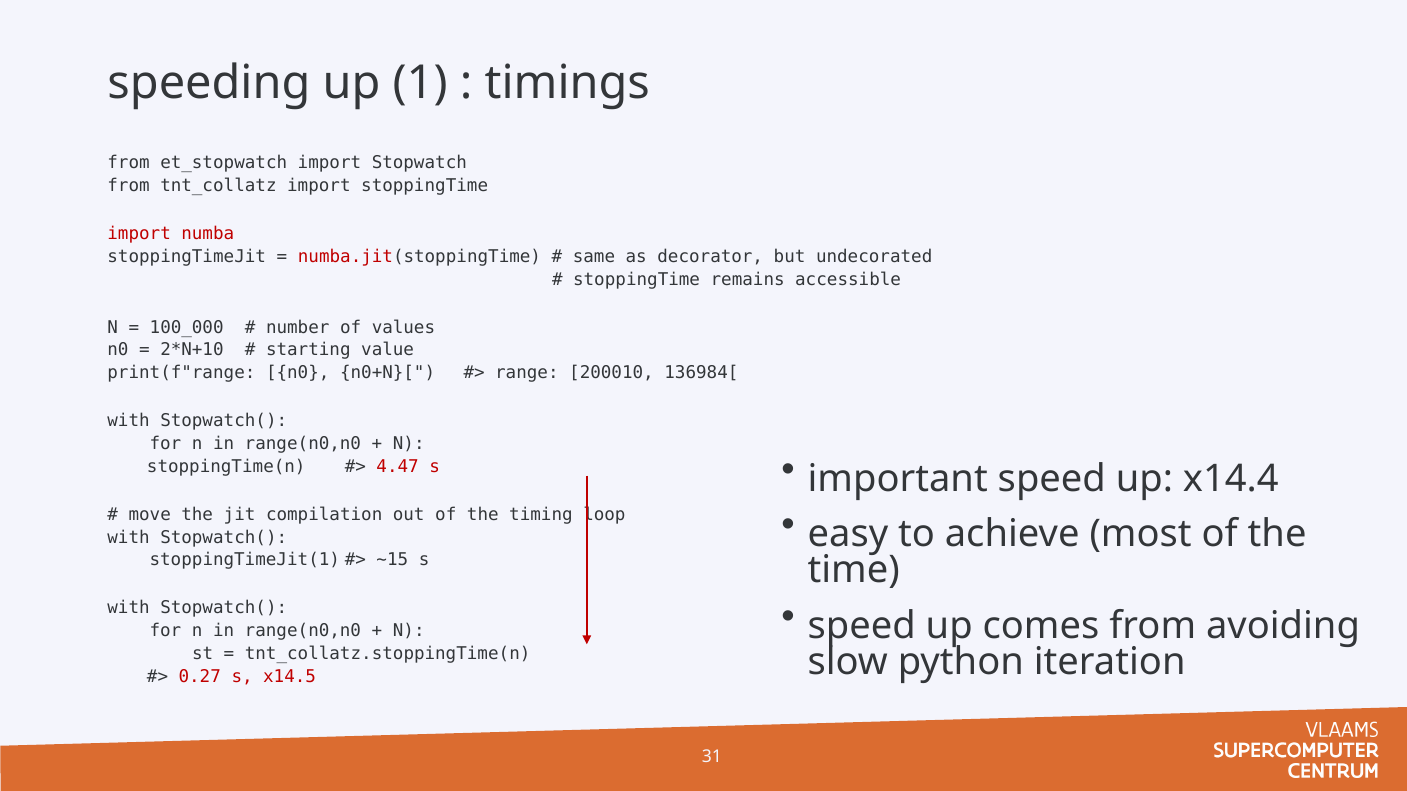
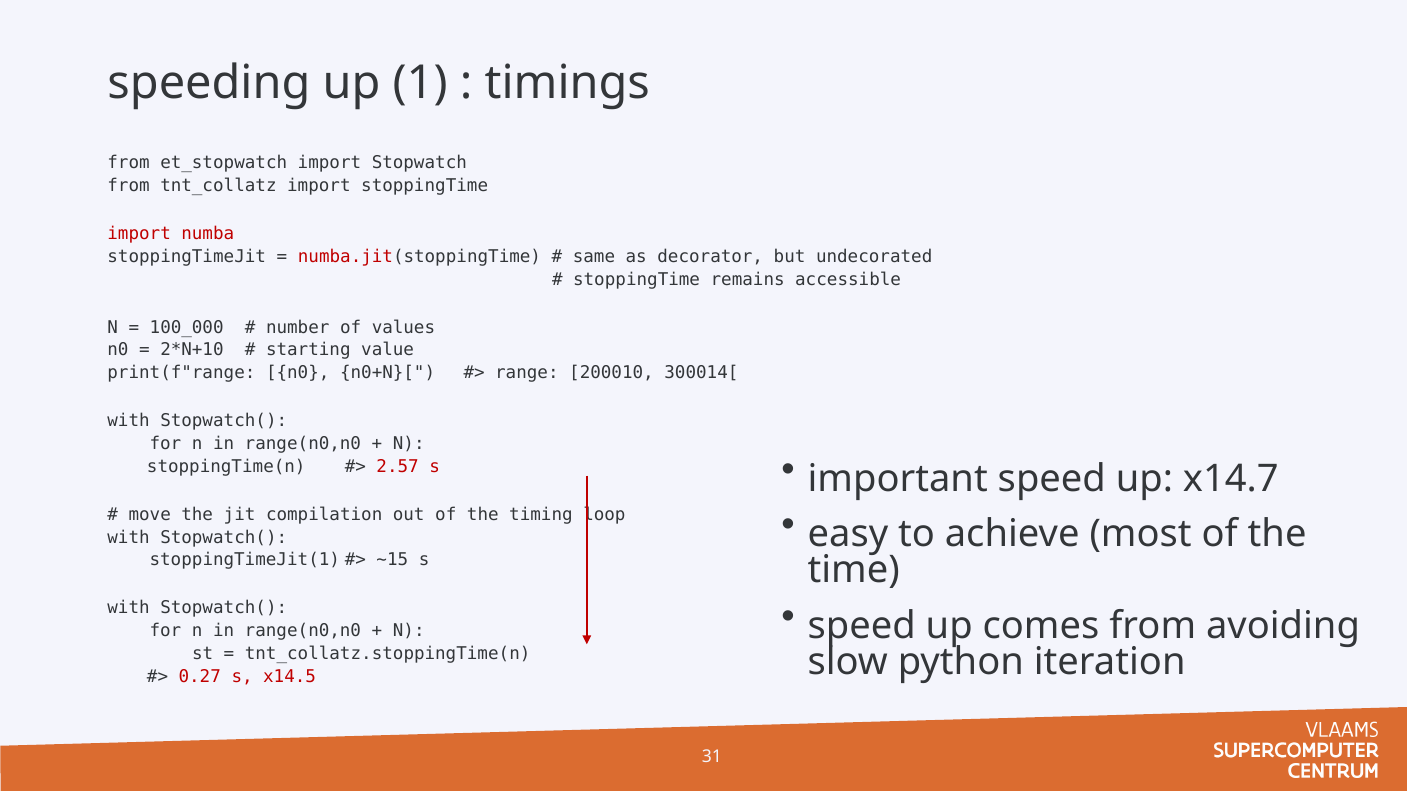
136984[: 136984[ -> 300014[
x14.4: x14.4 -> x14.7
4.47: 4.47 -> 2.57
